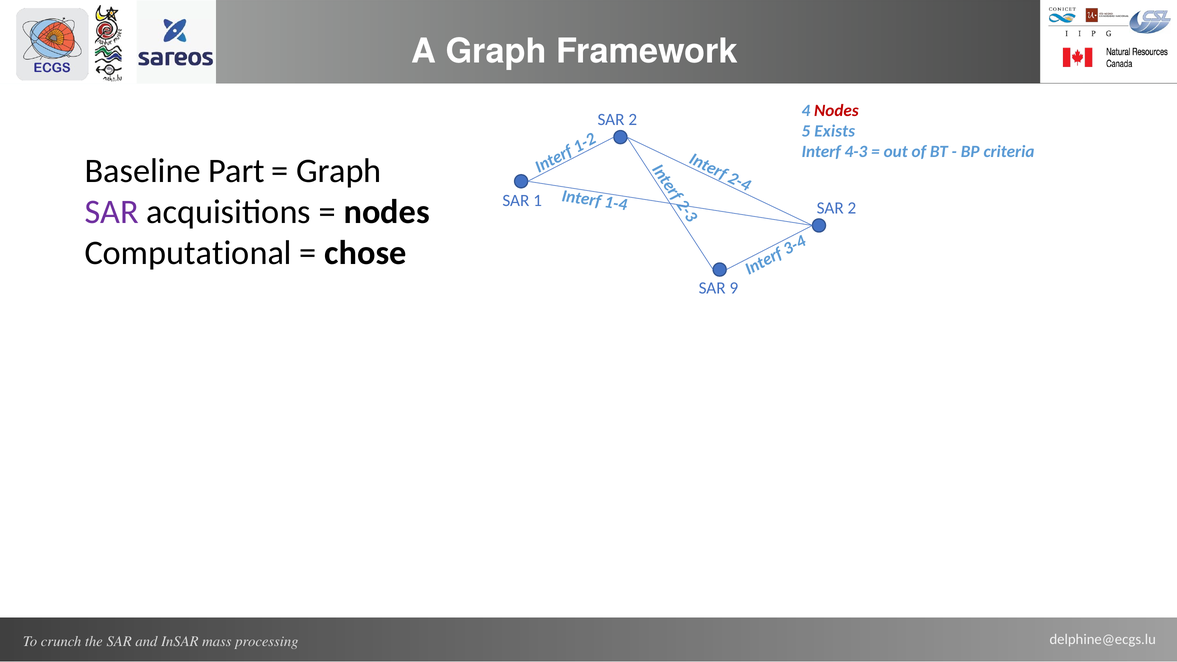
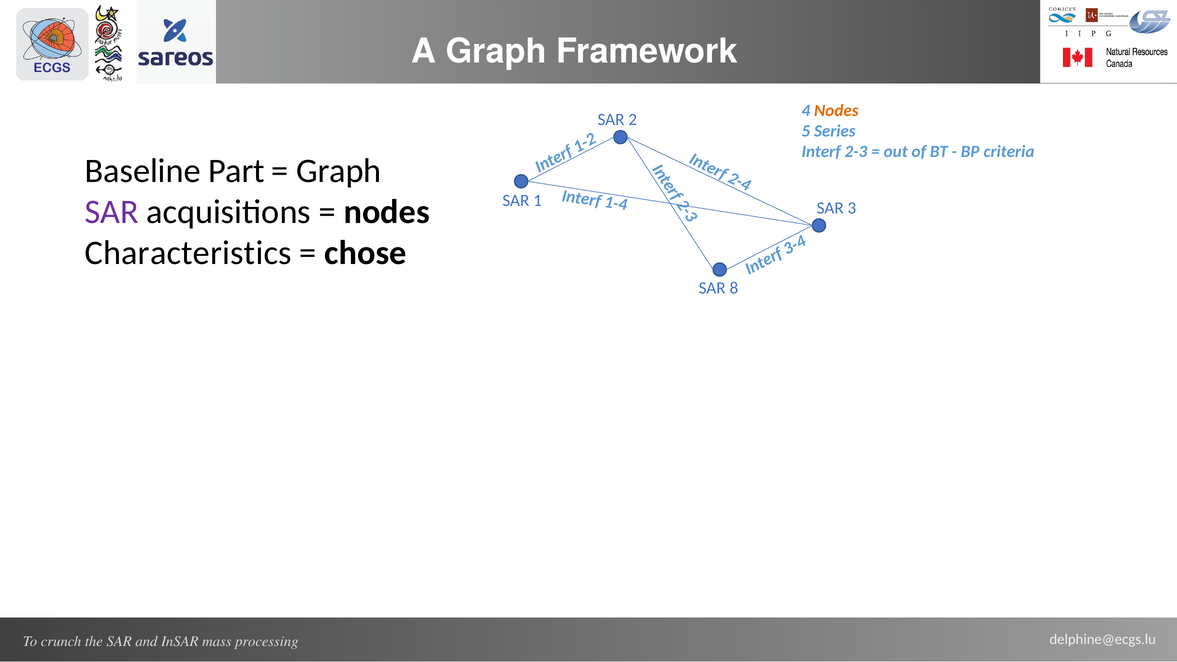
Nodes at (836, 110) colour: red -> orange
Exists: Exists -> Series
4-3: 4-3 -> 2-3
2 at (852, 208): 2 -> 3
Computational: Computational -> Characteristics
9: 9 -> 8
